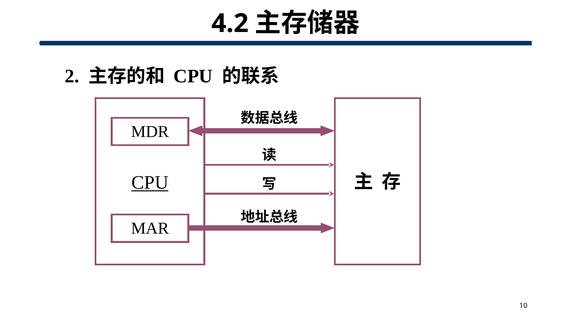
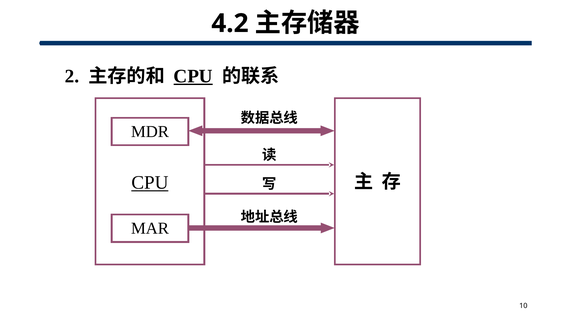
CPU at (193, 76) underline: none -> present
